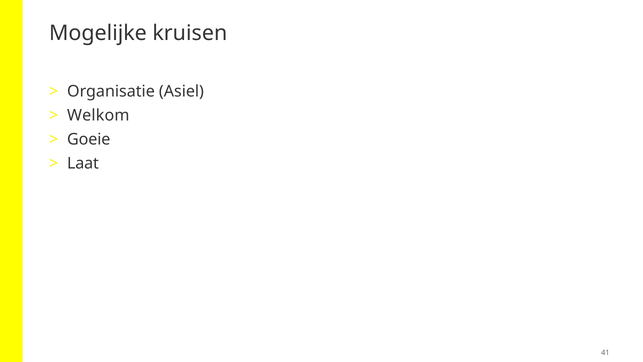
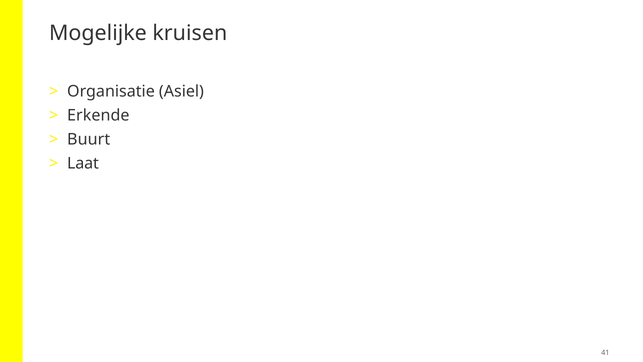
Welkom: Welkom -> Erkende
Goeie: Goeie -> Buurt
